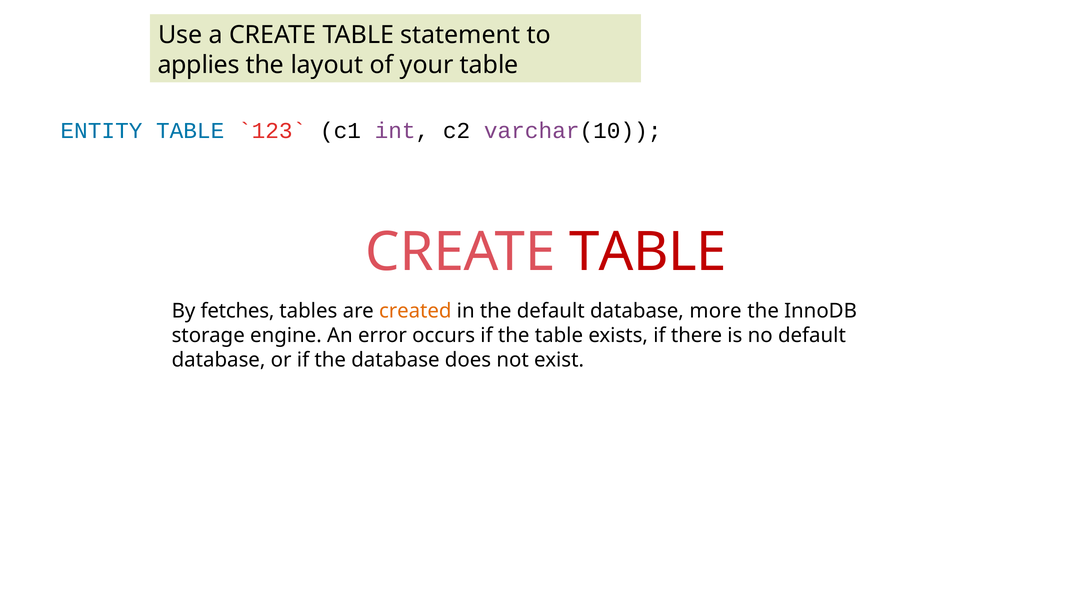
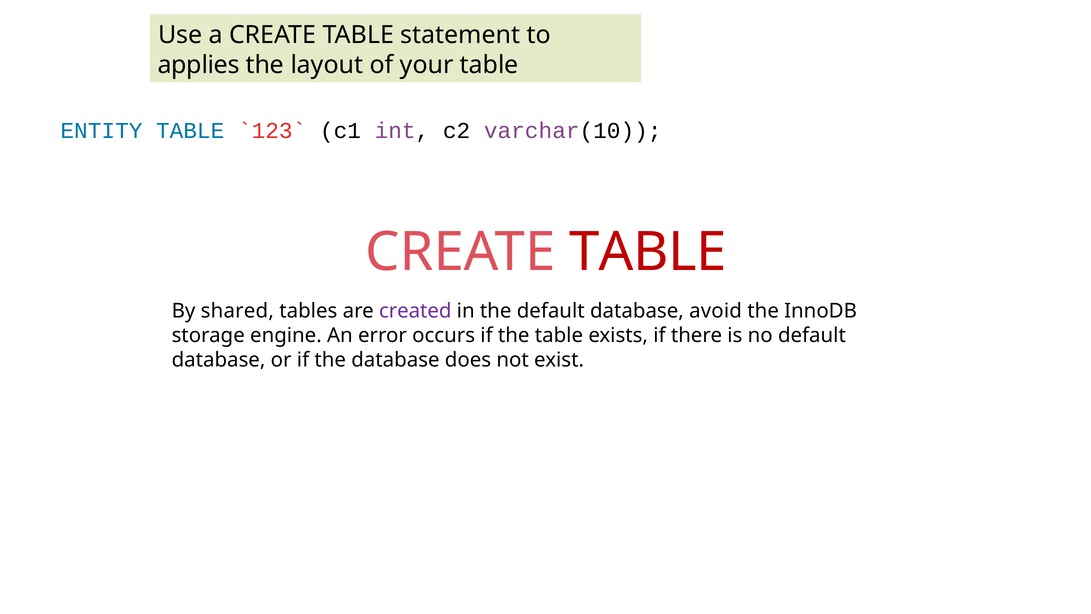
fetches: fetches -> shared
created colour: orange -> purple
more: more -> avoid
